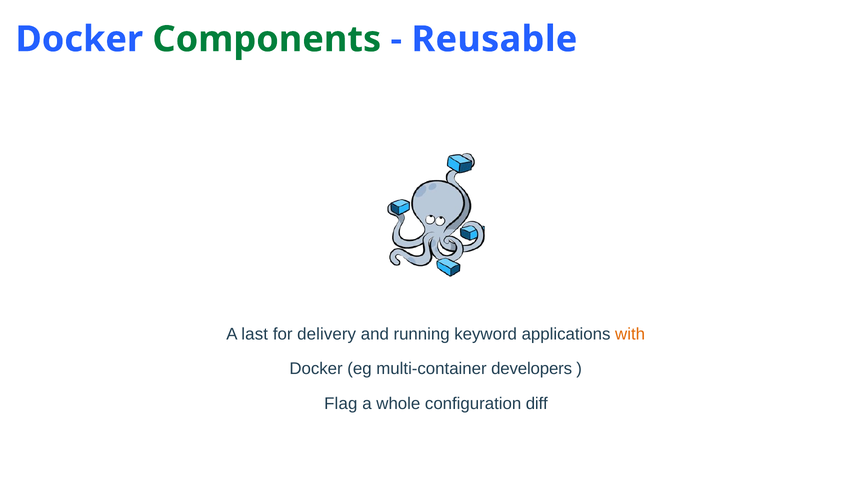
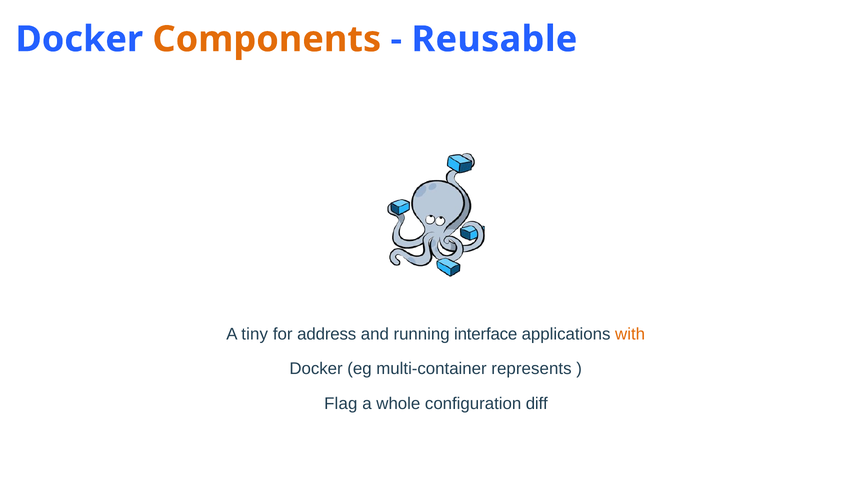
Components colour: green -> orange
last: last -> tiny
delivery: delivery -> address
keyword: keyword -> interface
developers: developers -> represents
